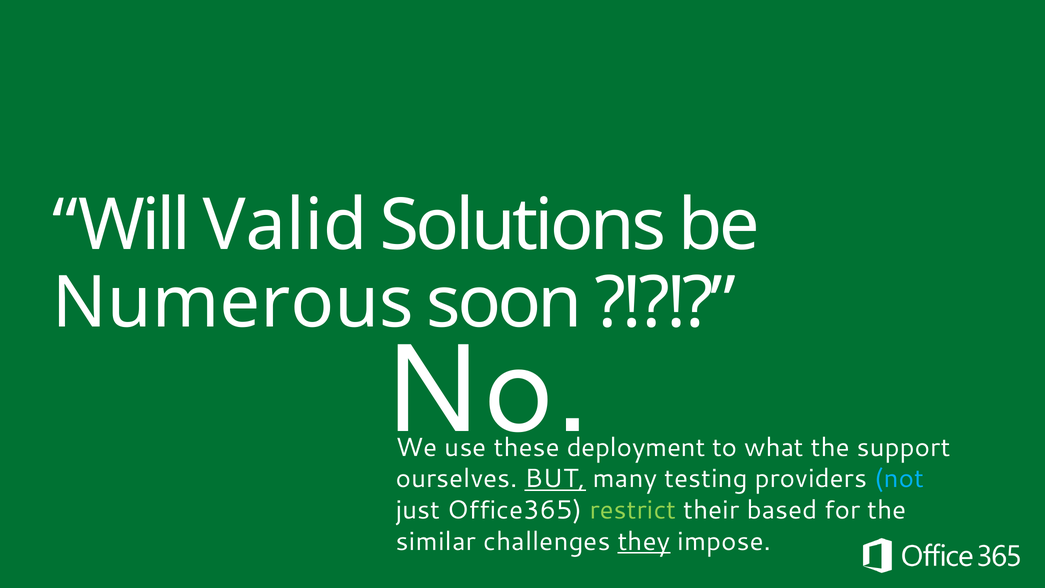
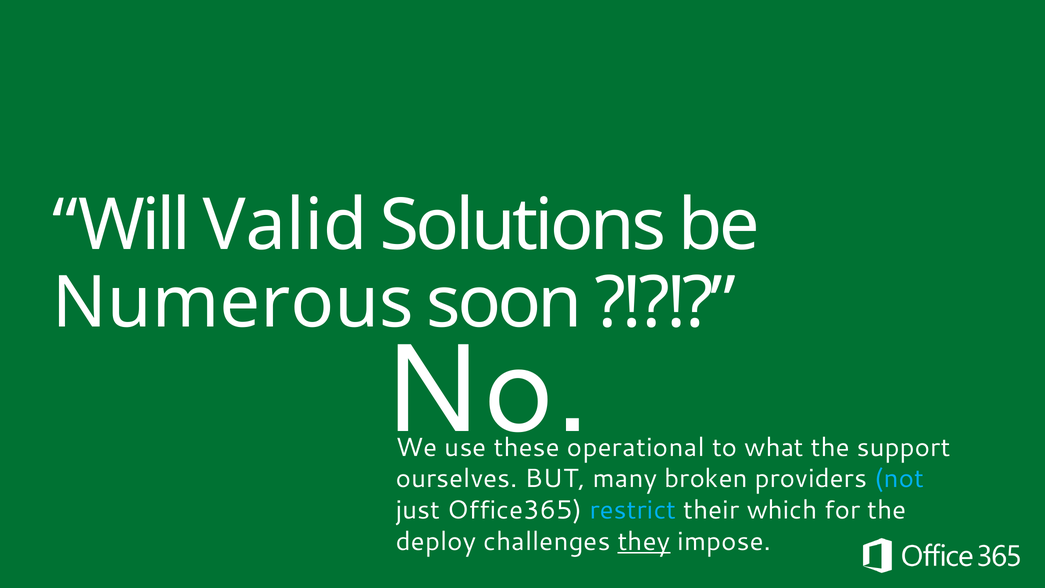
deployment: deployment -> operational
BUT underline: present -> none
testing: testing -> broken
restrict colour: light green -> light blue
based: based -> which
similar: similar -> deploy
